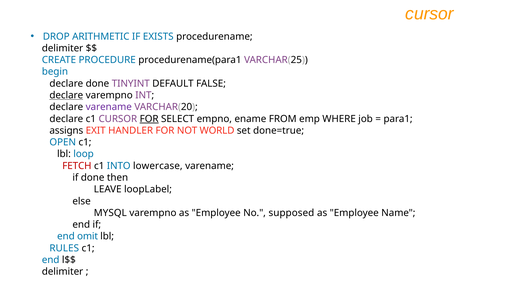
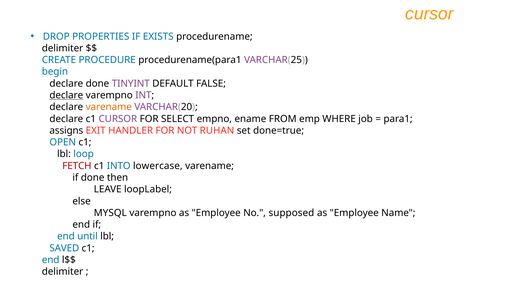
ARITHMETIC: ARITHMETIC -> PROPERTIES
varename at (109, 107) colour: purple -> orange
FOR at (149, 119) underline: present -> none
WORLD: WORLD -> RUHAN
omit: omit -> until
RULES: RULES -> SAVED
